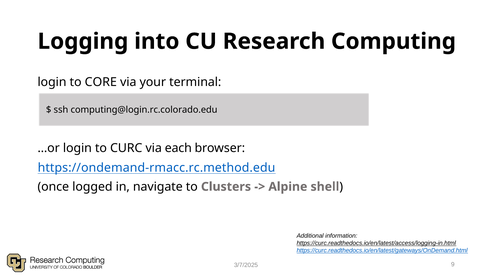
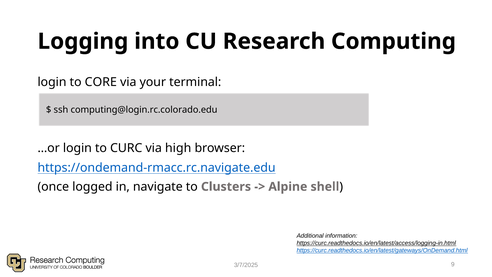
each: each -> high
https://ondemand-rmacc.rc.method.edu: https://ondemand-rmacc.rc.method.edu -> https://ondemand-rmacc.rc.navigate.edu
